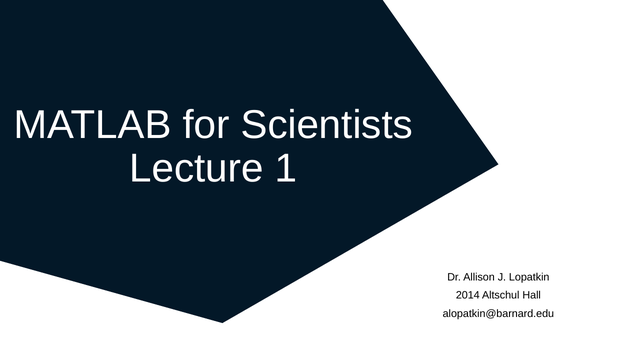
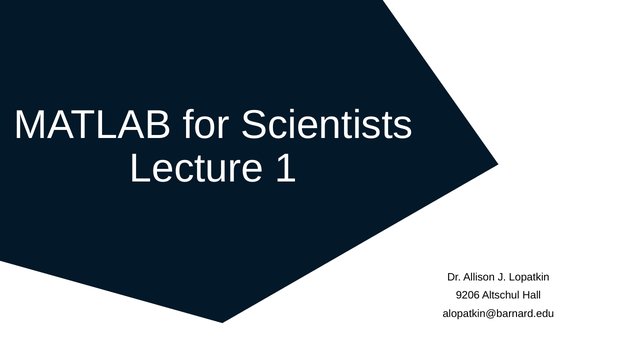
2014: 2014 -> 9206
